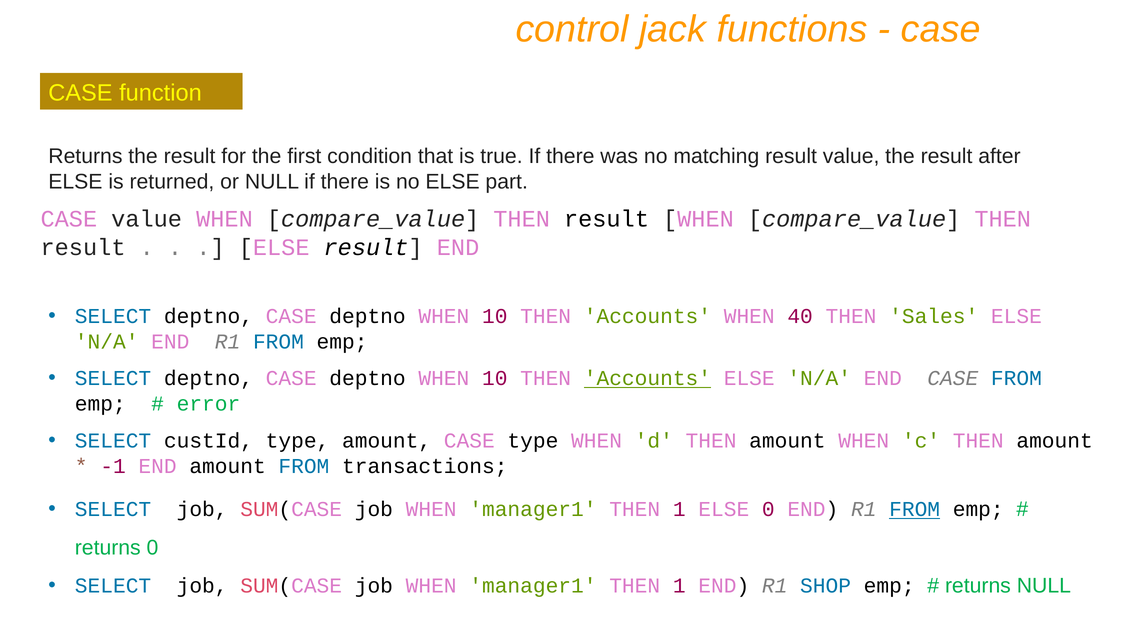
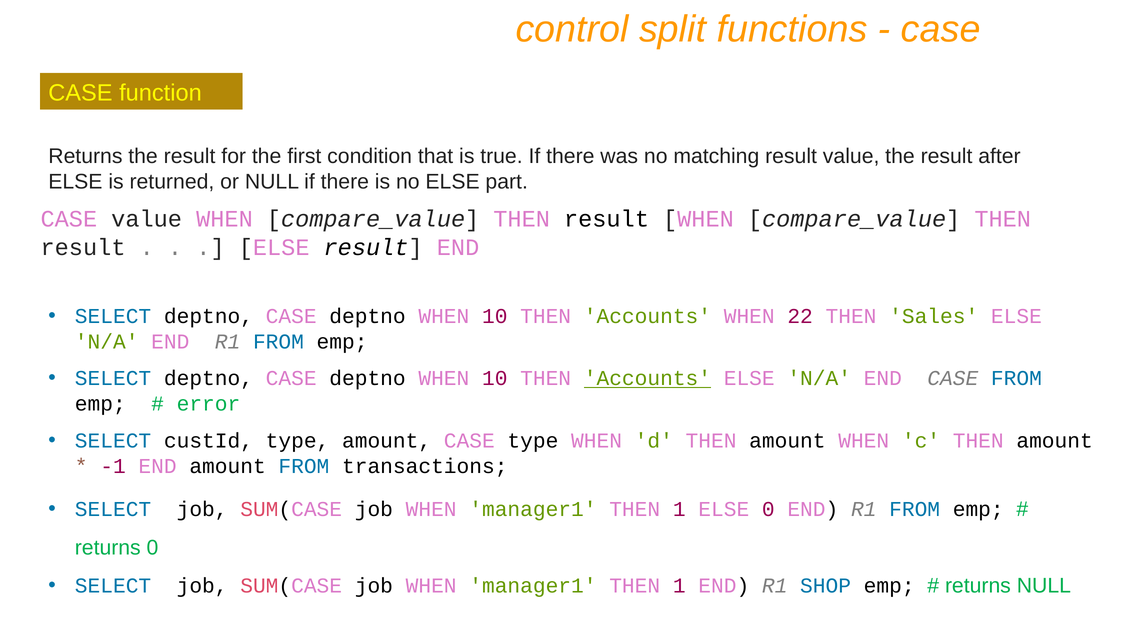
jack: jack -> split
40: 40 -> 22
FROM at (915, 510) underline: present -> none
